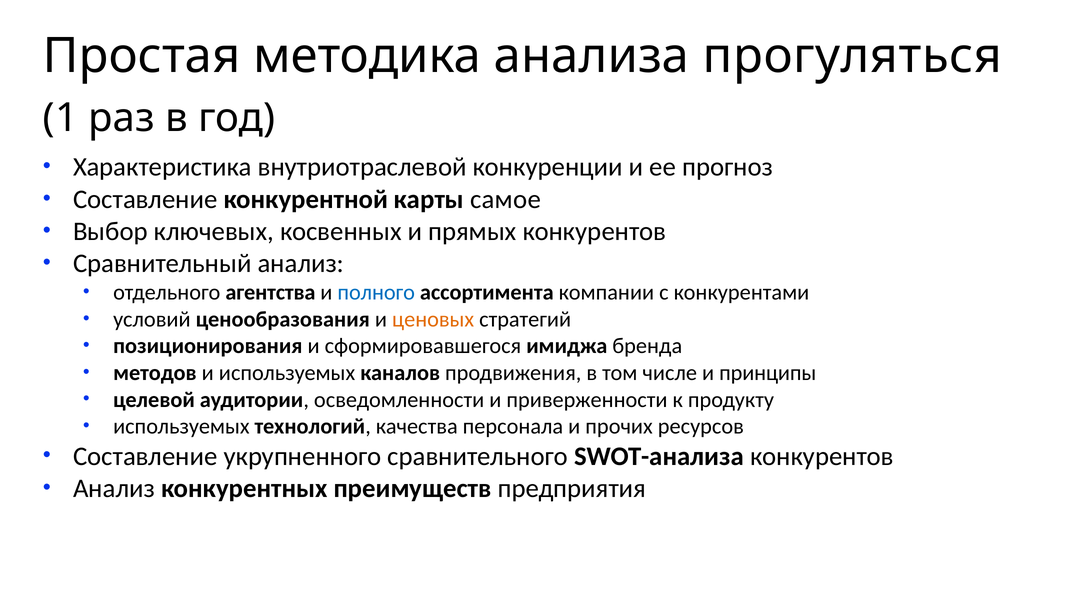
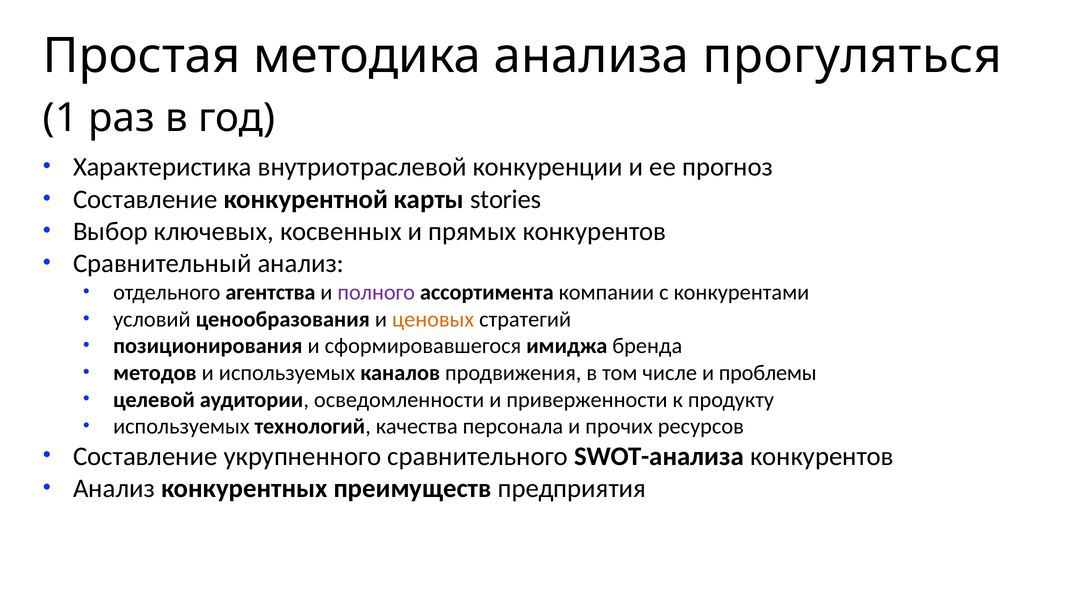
самое: самое -> stories
полного colour: blue -> purple
принципы: принципы -> проблемы
